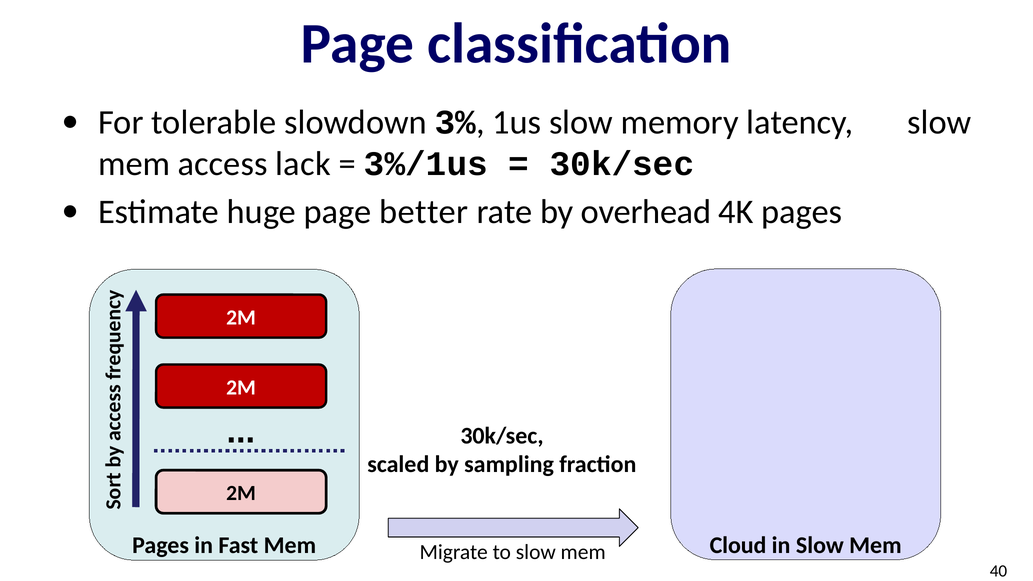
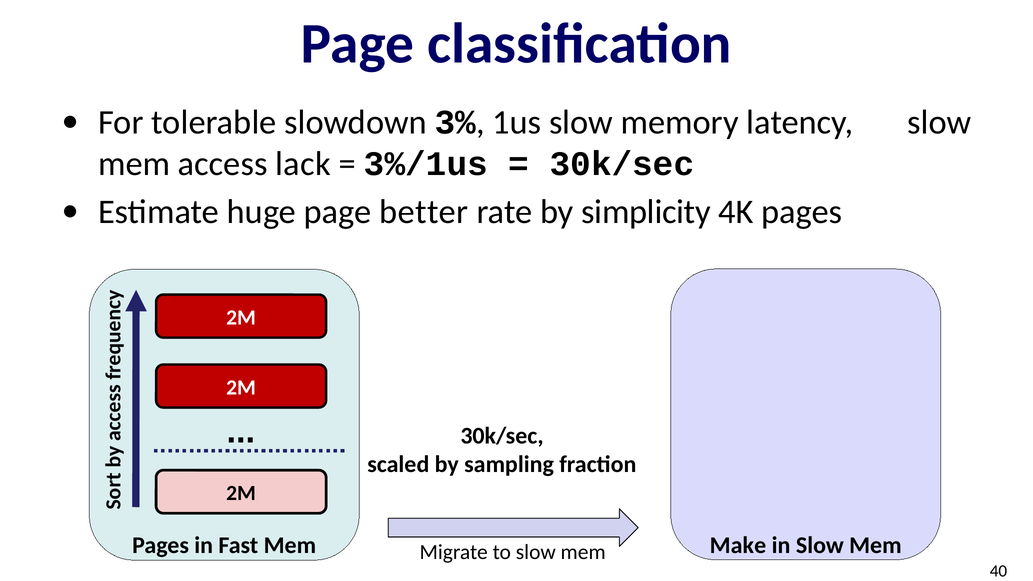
overhead: overhead -> simplicity
Cloud: Cloud -> Make
